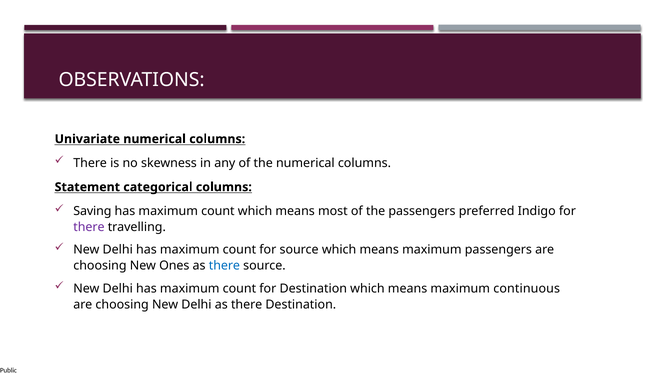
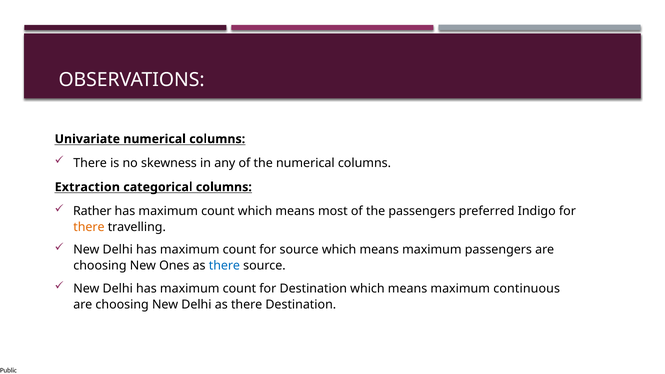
Statement: Statement -> Extraction
Saving: Saving -> Rather
there at (89, 227) colour: purple -> orange
